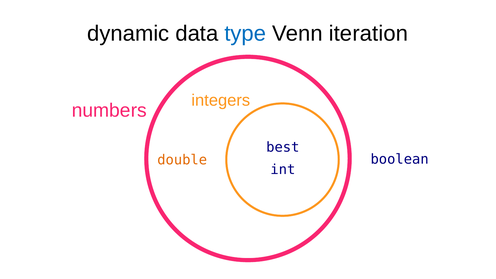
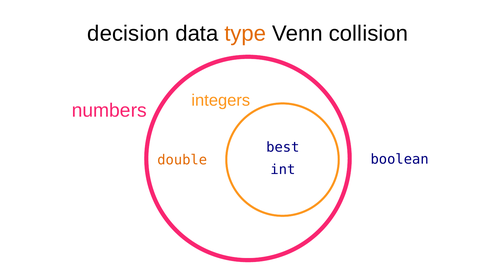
dynamic: dynamic -> decision
type colour: blue -> orange
iteration: iteration -> collision
